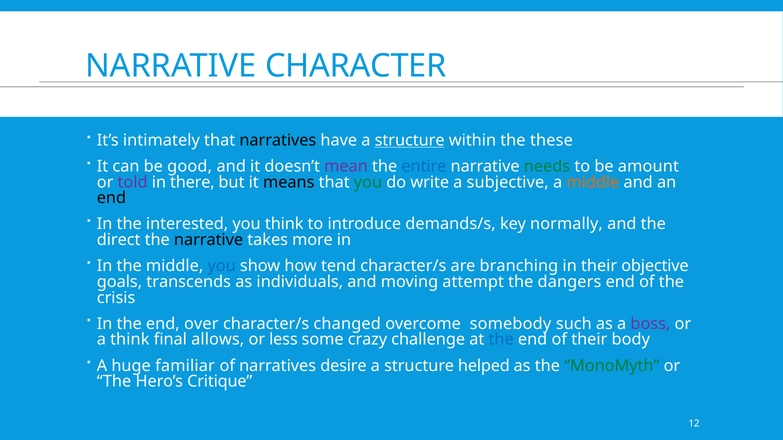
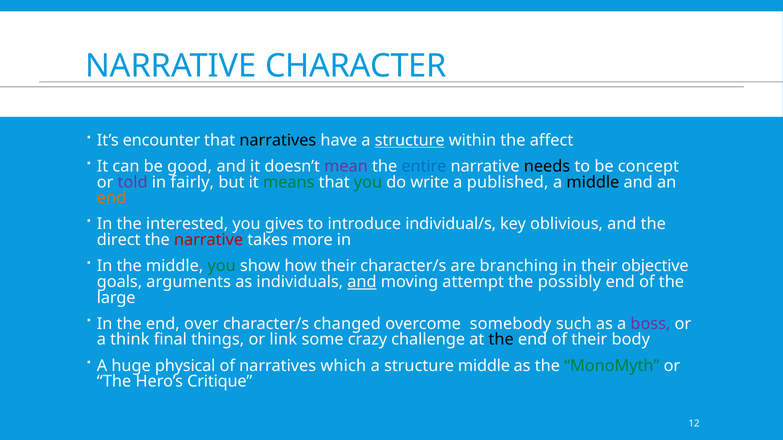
intimately: intimately -> encounter
these: these -> affect
needs colour: green -> black
amount: amount -> concept
there: there -> fairly
means colour: black -> green
subjective: subjective -> published
middle at (593, 182) colour: orange -> black
end at (111, 198) colour: black -> orange
you think: think -> gives
demands/s: demands/s -> individual/s
normally: normally -> oblivious
narrative at (209, 240) colour: black -> red
you at (222, 266) colour: blue -> green
how tend: tend -> their
transcends: transcends -> arguments
and at (362, 282) underline: none -> present
dangers: dangers -> possibly
crisis: crisis -> large
allows: allows -> things
less: less -> link
the at (501, 340) colour: blue -> black
familiar: familiar -> physical
desire: desire -> which
structure helped: helped -> middle
